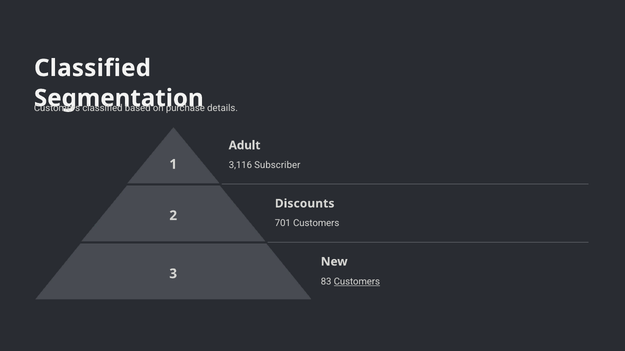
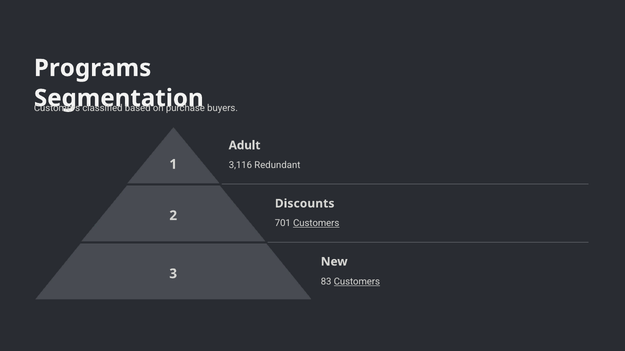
Classified at (93, 68): Classified -> Programs
details: details -> buyers
Subscriber: Subscriber -> Redundant
Customers at (316, 224) underline: none -> present
